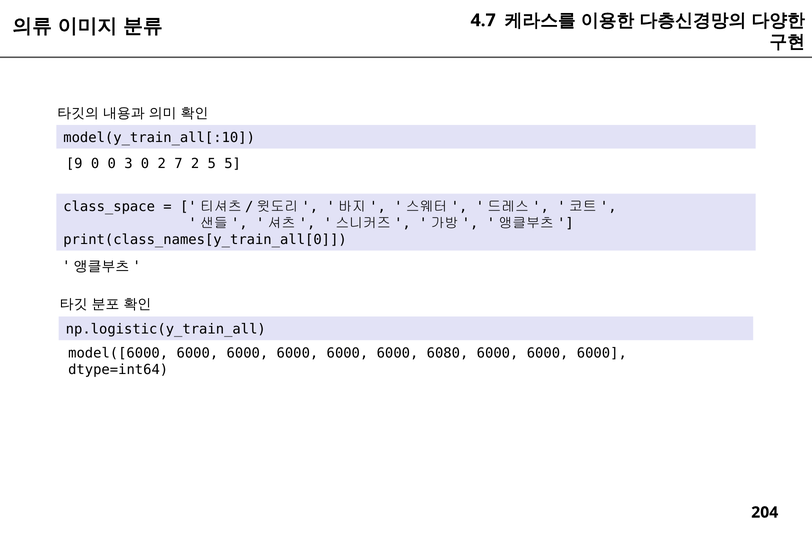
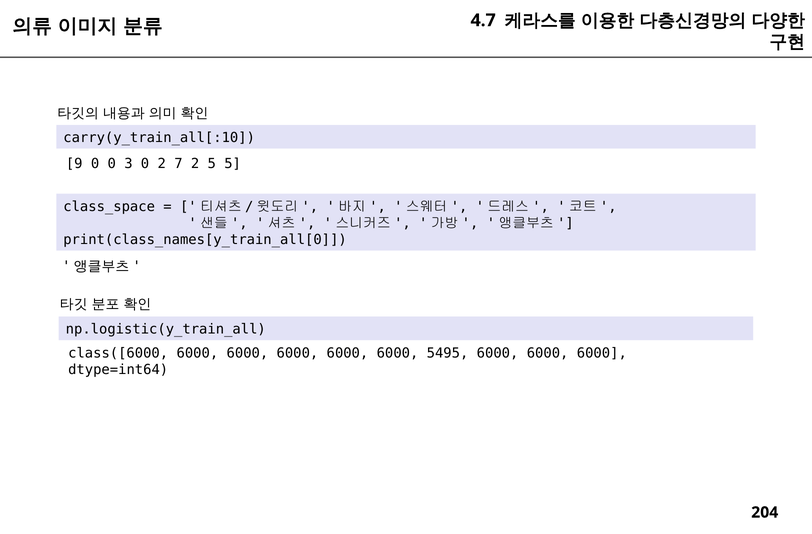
model(y_train_all[:10: model(y_train_all[:10 -> carry(y_train_all[:10
model([6000: model([6000 -> class([6000
6080: 6080 -> 5495
